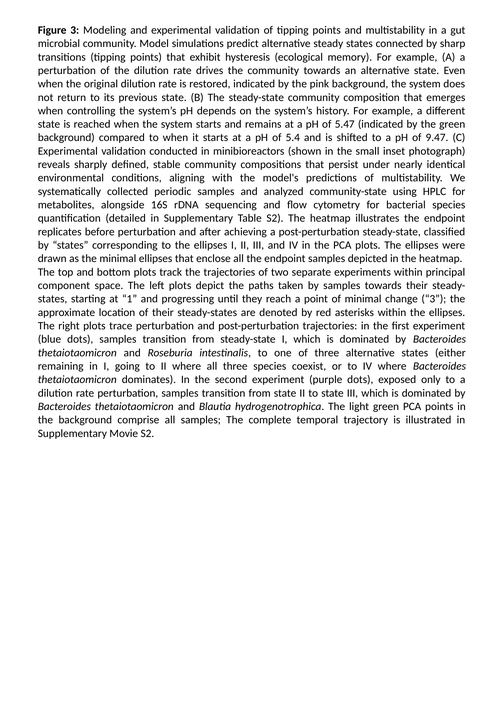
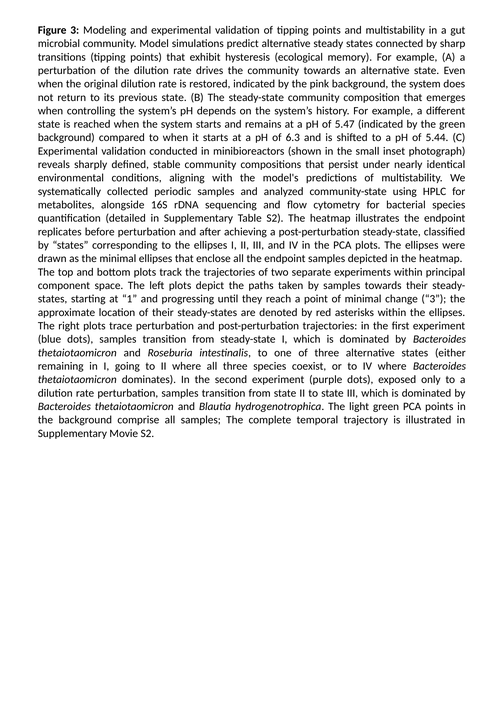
5.4: 5.4 -> 6.3
9.47: 9.47 -> 5.44
